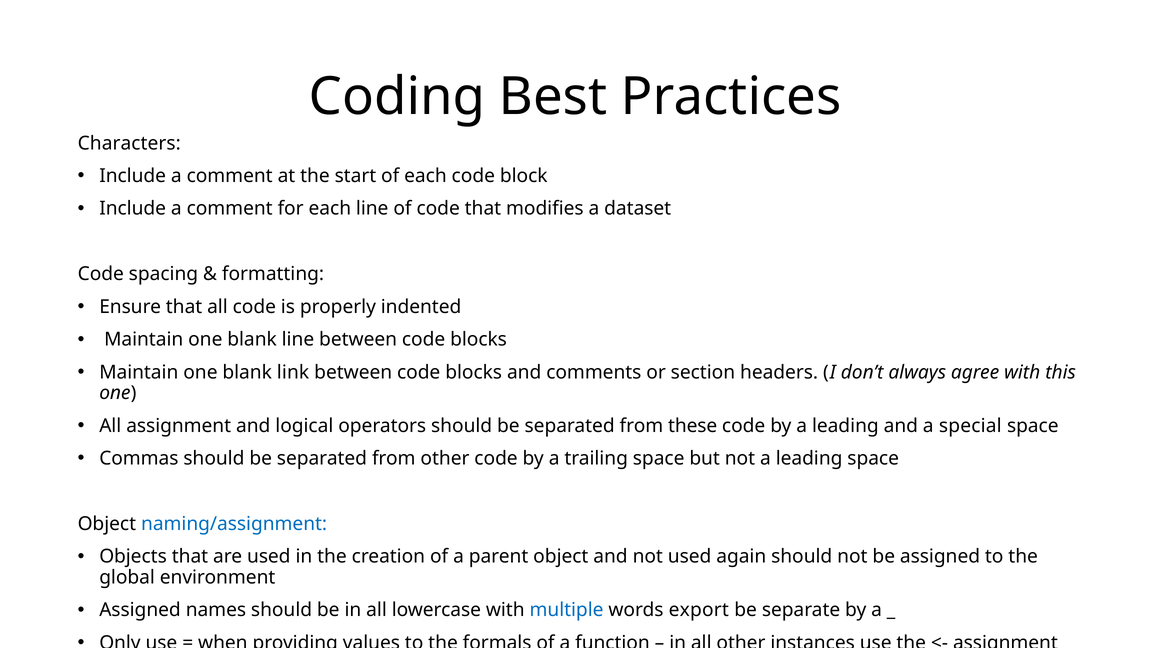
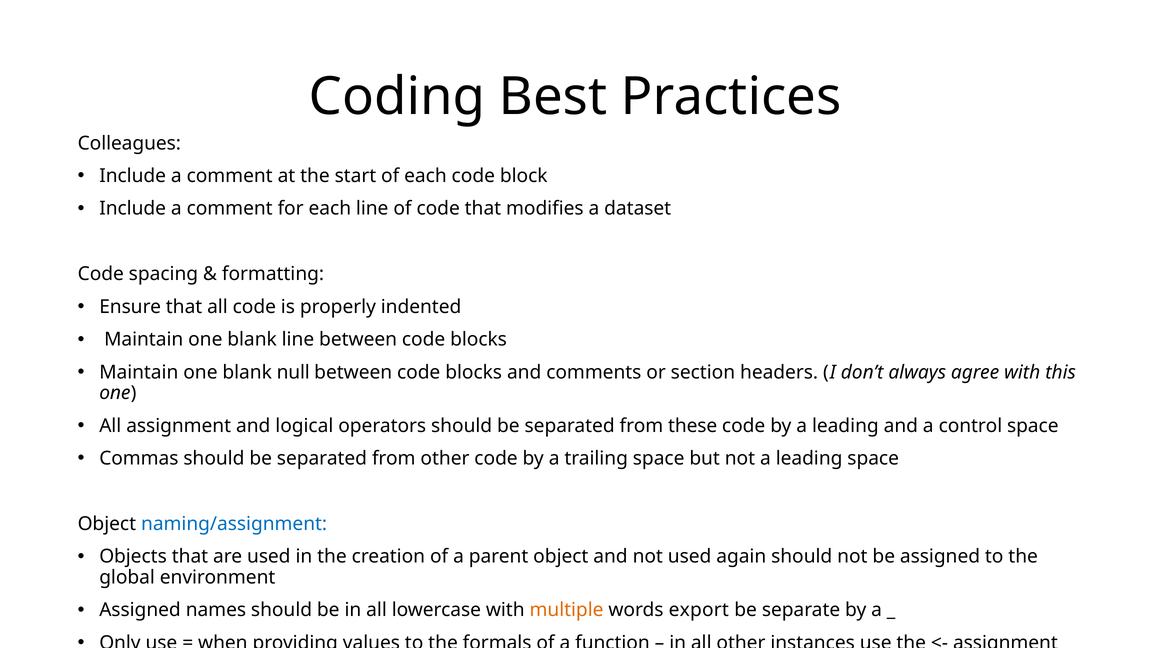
Characters: Characters -> Colleagues
link: link -> null
special: special -> control
multiple colour: blue -> orange
